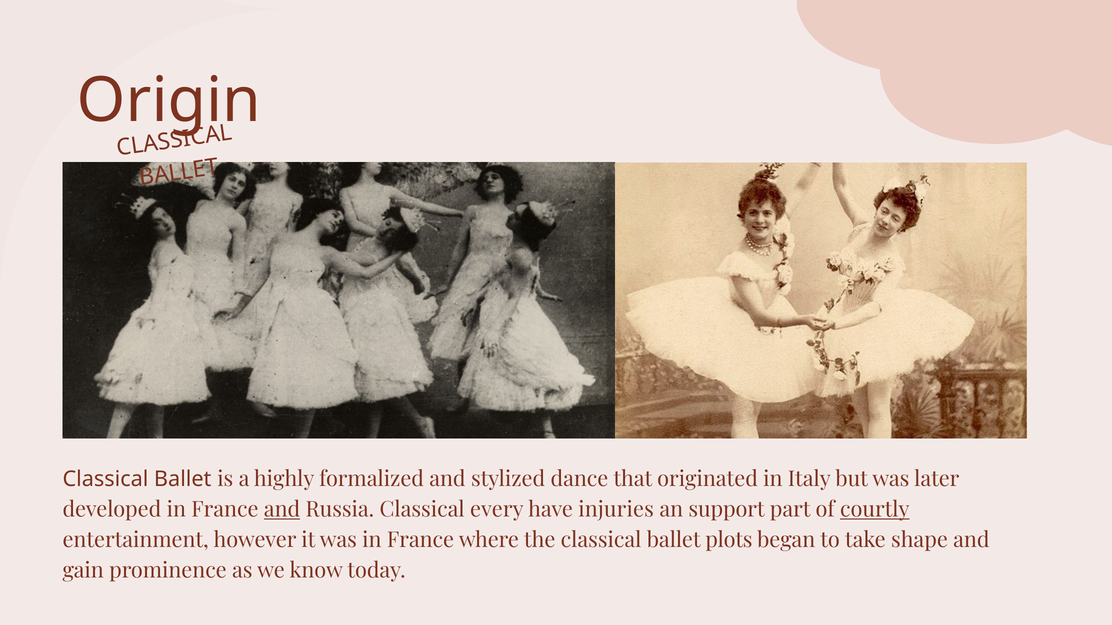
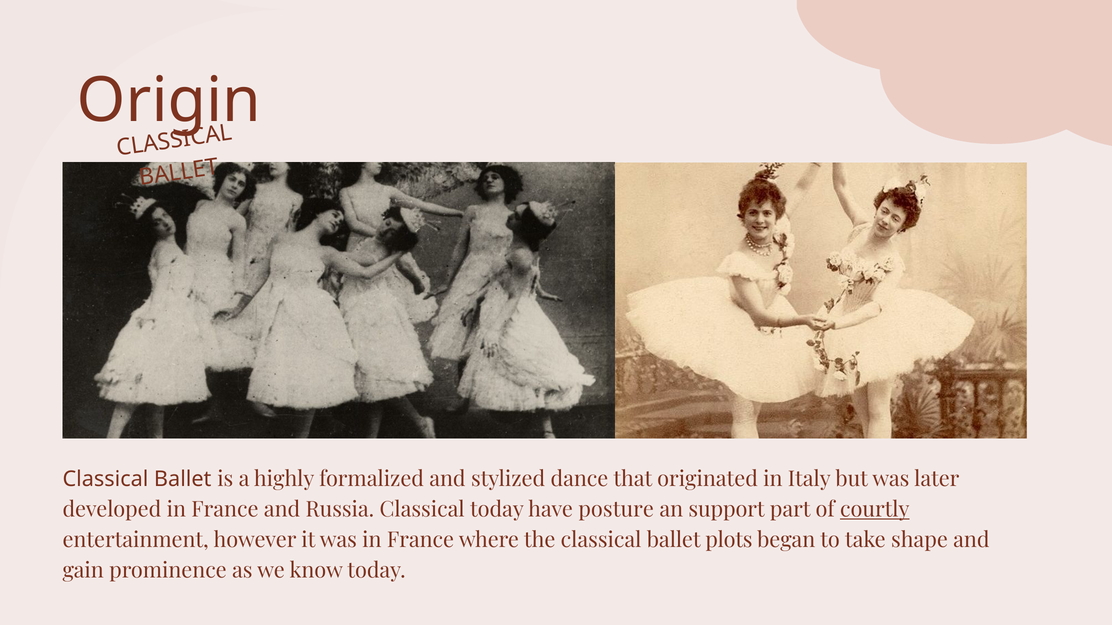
and at (282, 510) underline: present -> none
Classical every: every -> today
injuries: injuries -> posture
